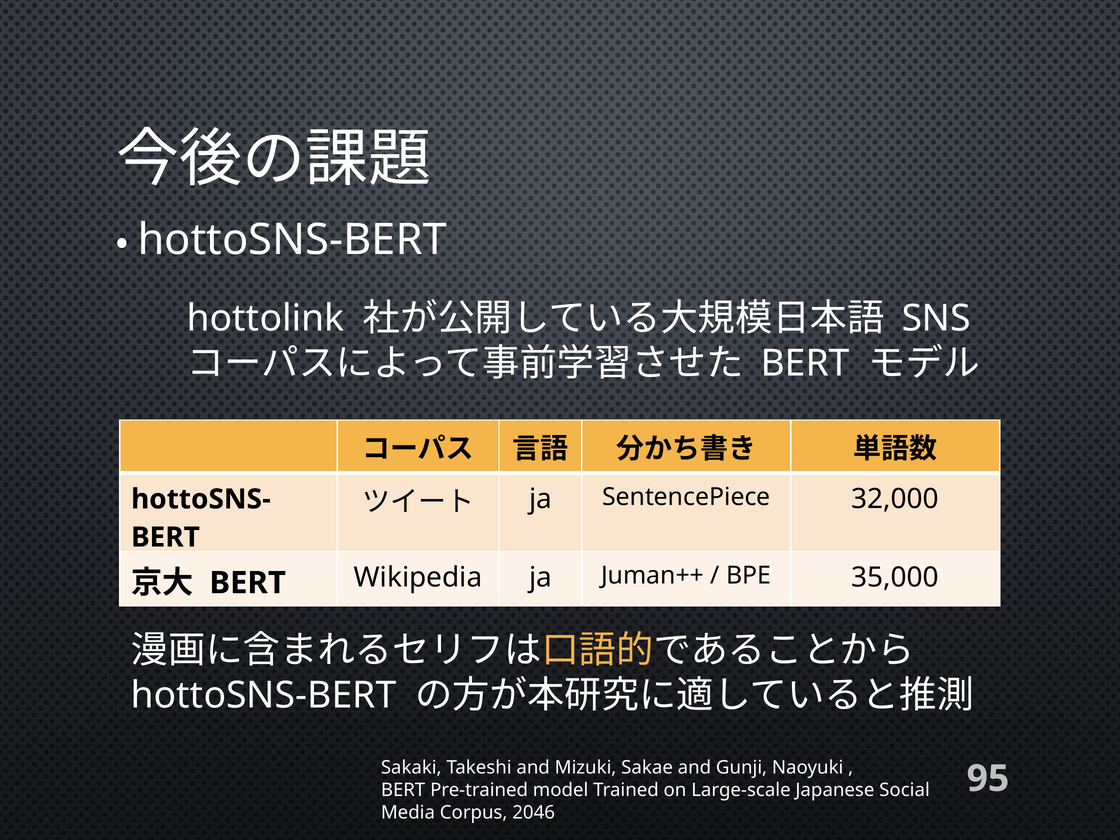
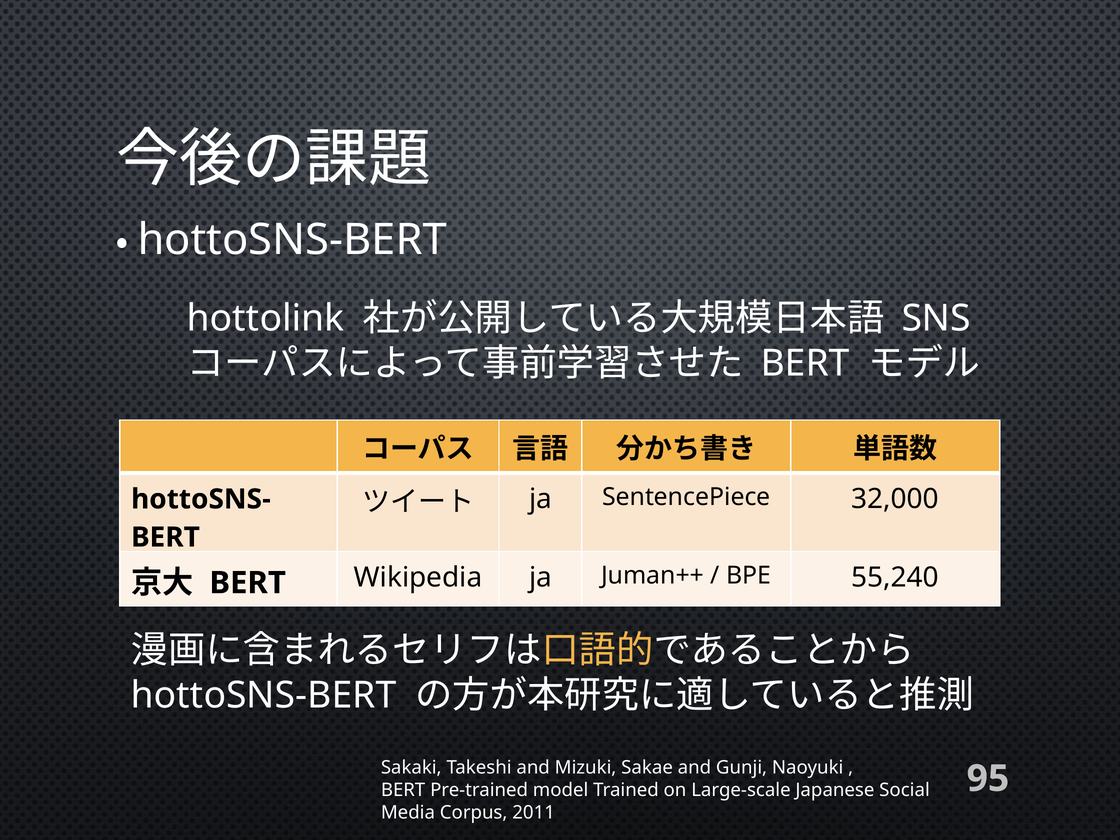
35,000: 35,000 -> 55,240
2046: 2046 -> 2011
